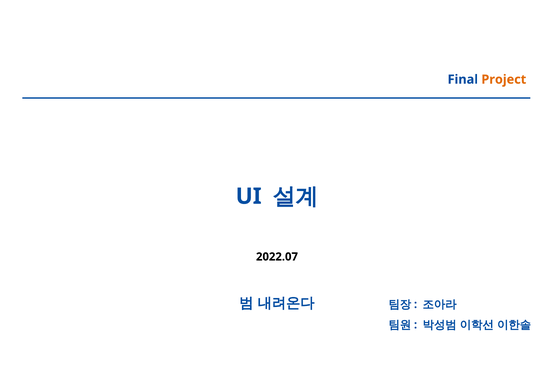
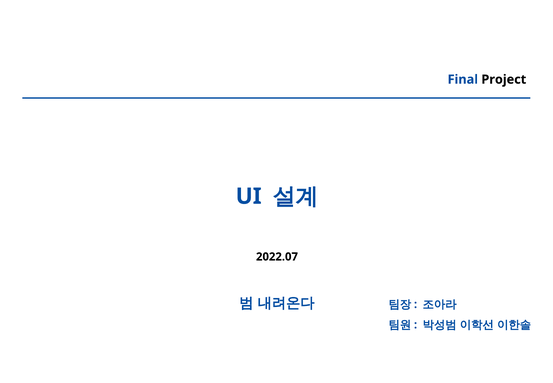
Project colour: orange -> black
